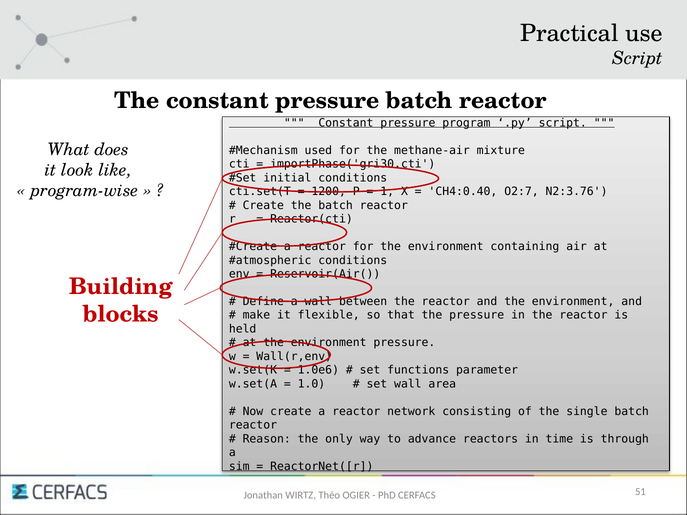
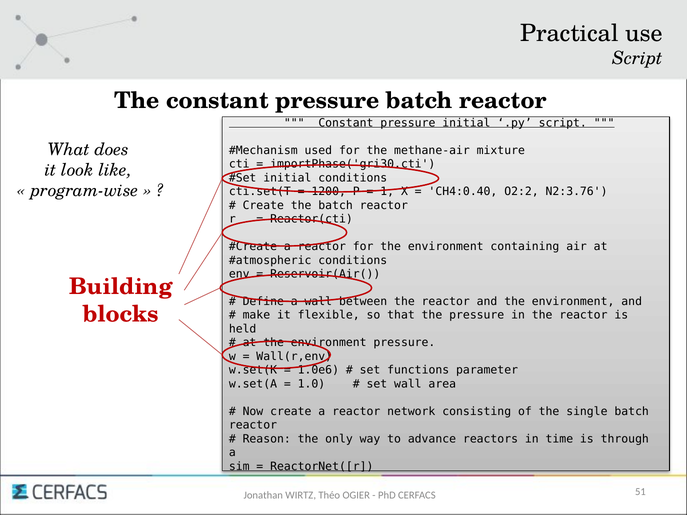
pressure program: program -> initial
O2:7: O2:7 -> O2:2
